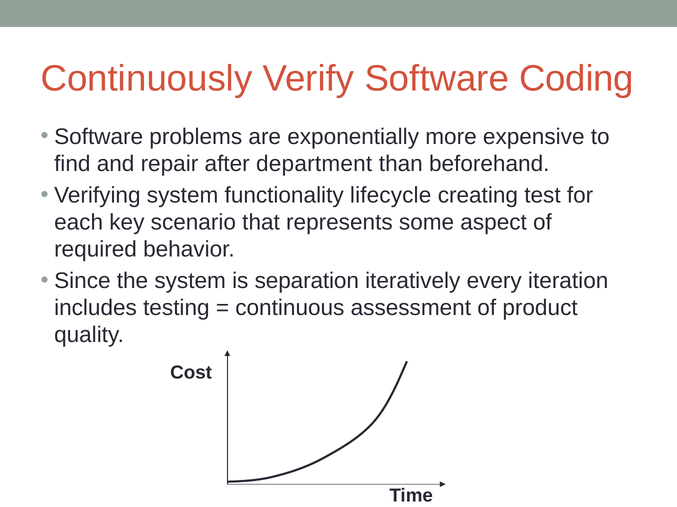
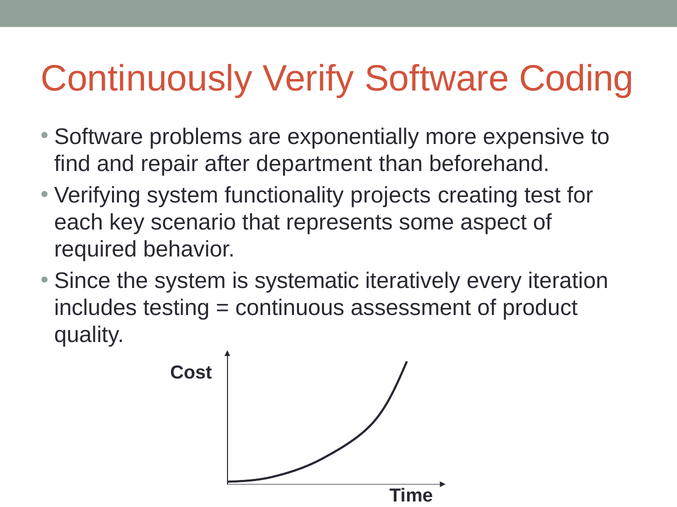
lifecycle: lifecycle -> projects
separation: separation -> systematic
